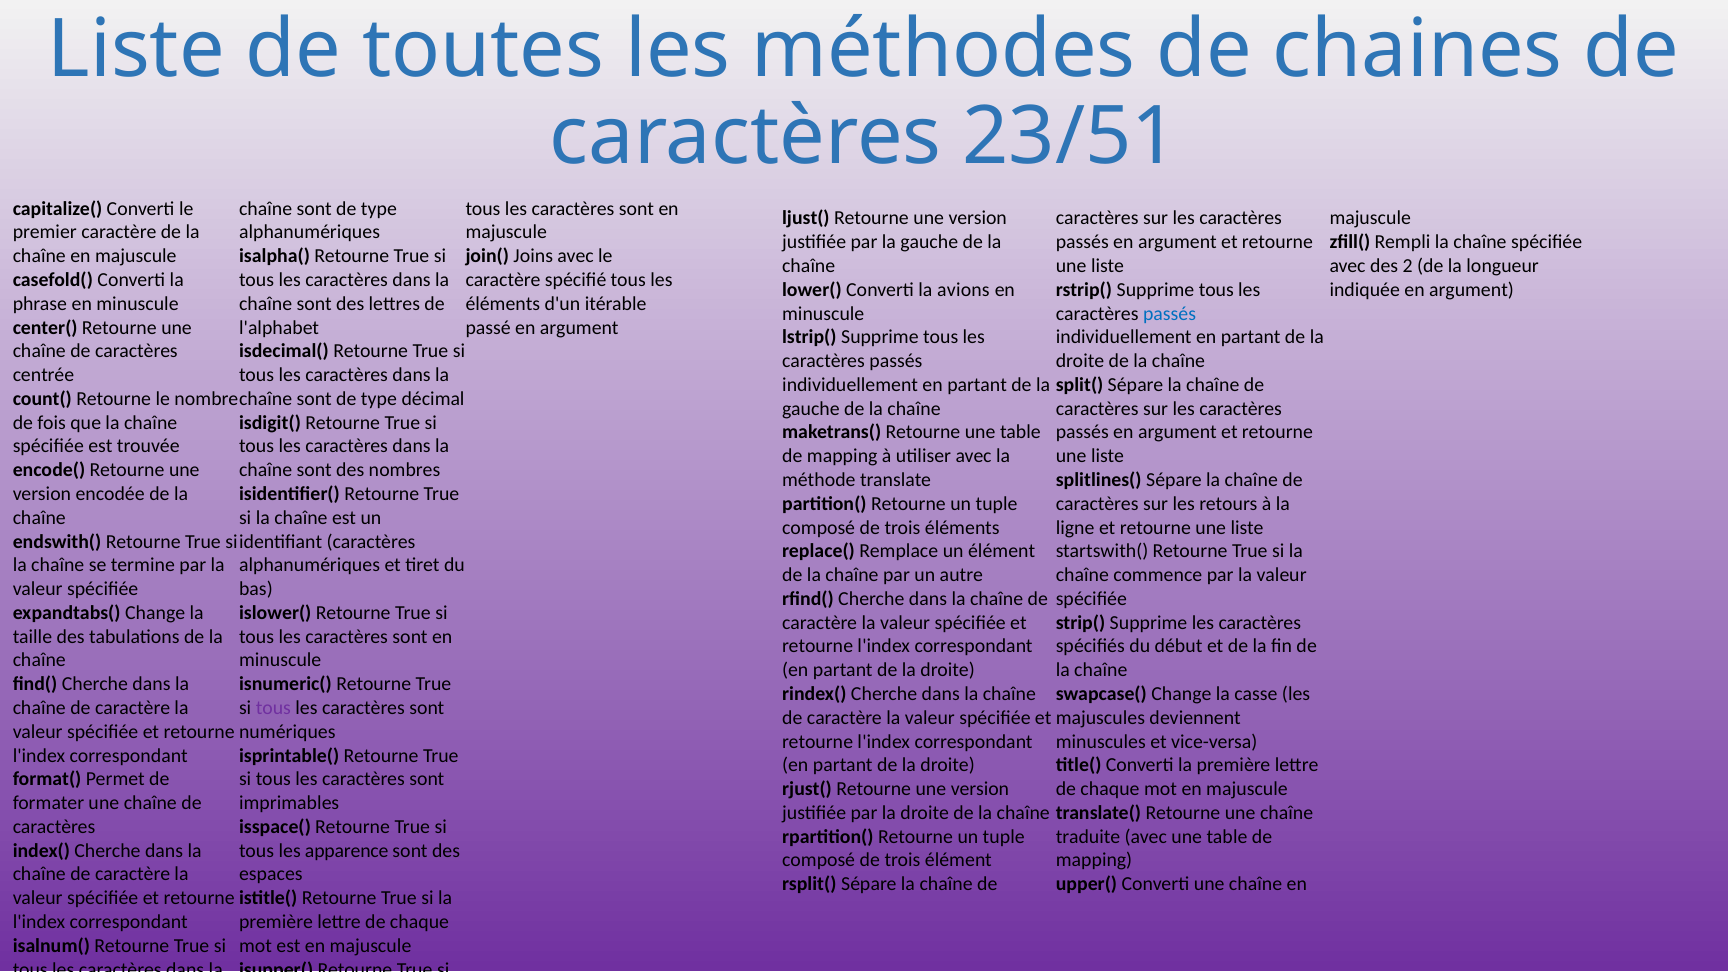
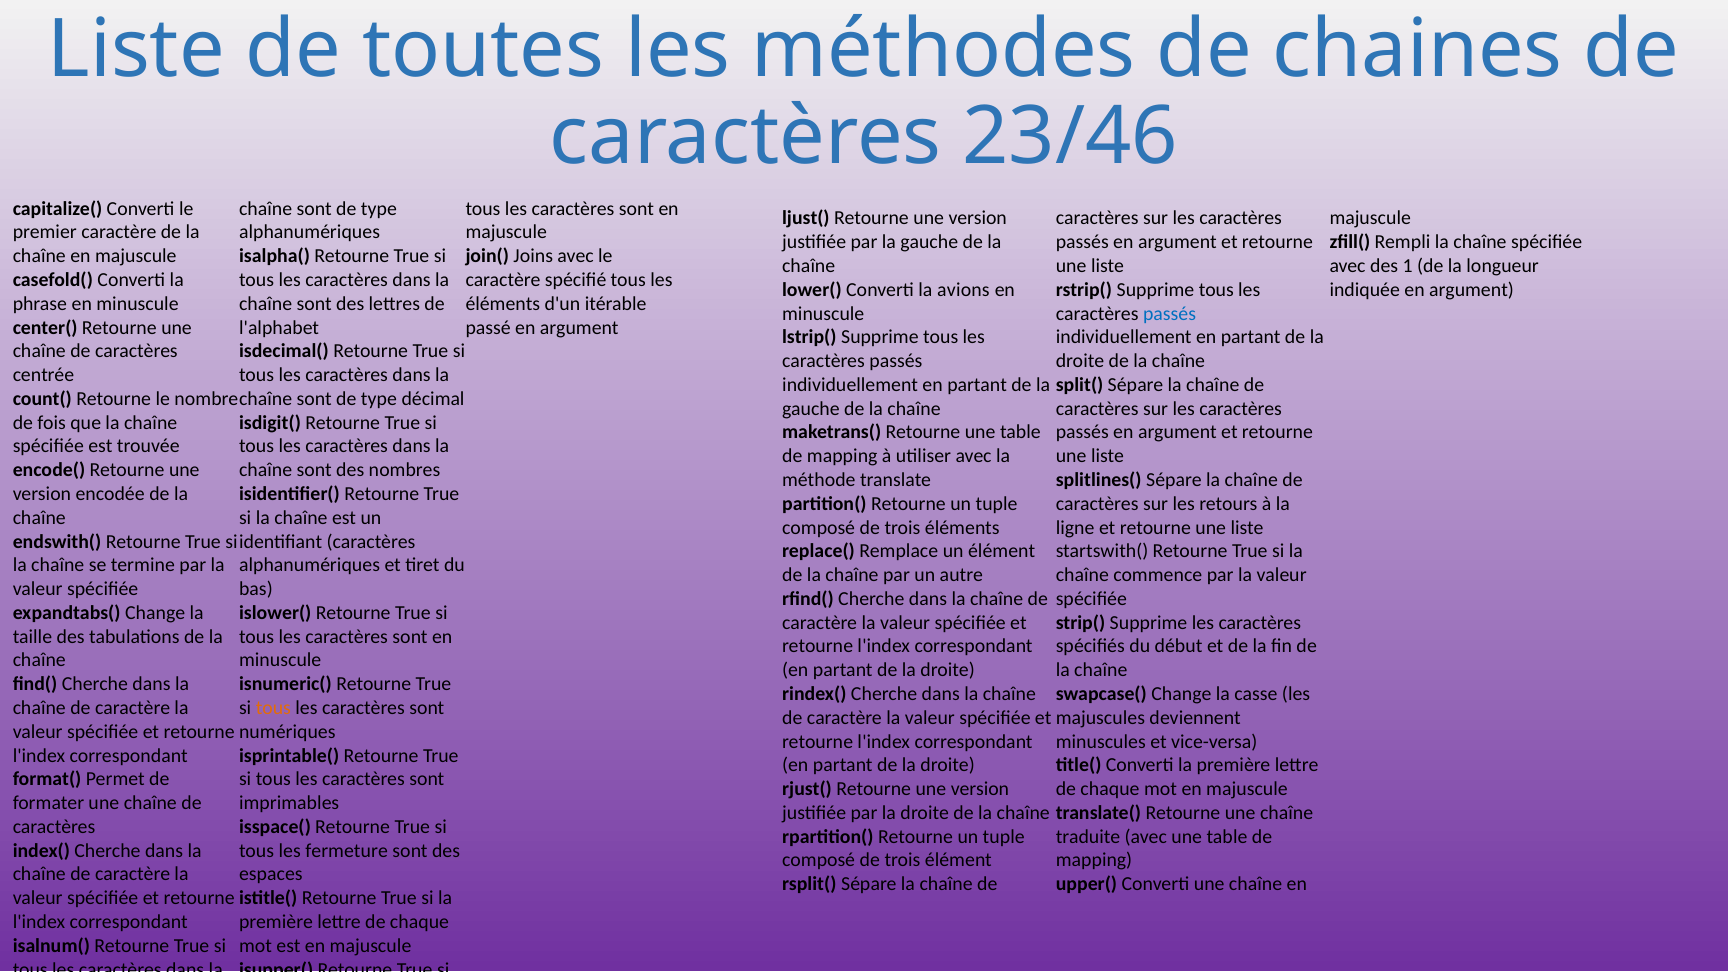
23/51: 23/51 -> 23/46
2: 2 -> 1
tous at (273, 708) colour: purple -> orange
apparence: apparence -> fermeture
